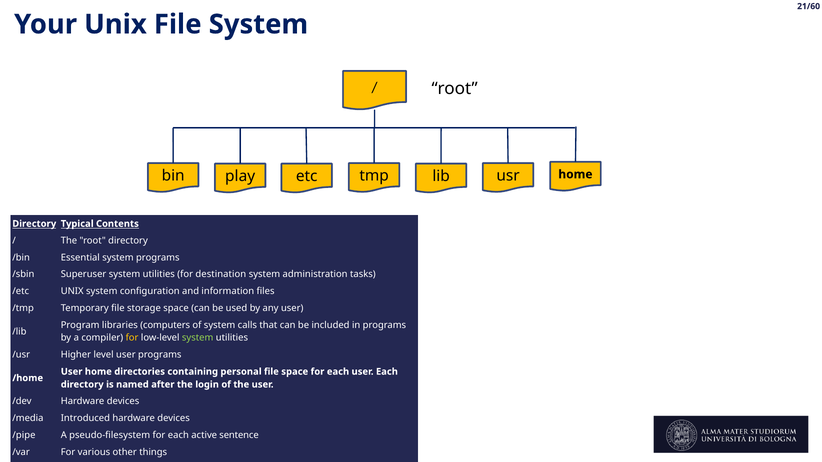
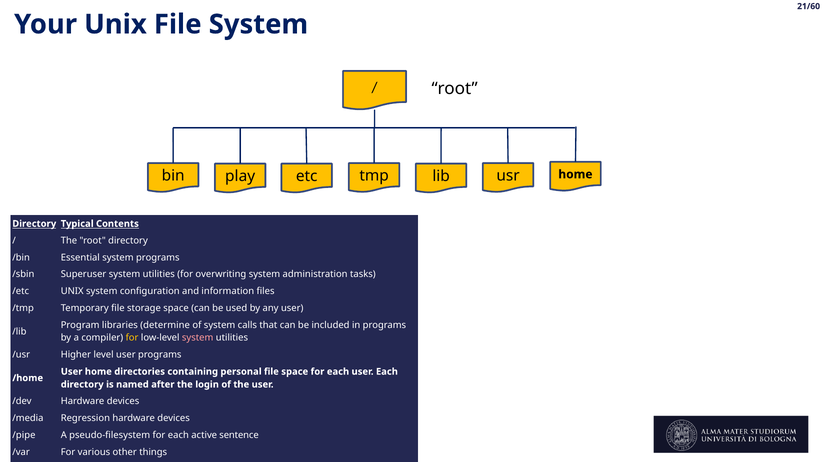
destination: destination -> overwriting
computers: computers -> determine
system at (198, 338) colour: light green -> pink
Introduced: Introduced -> Regression
